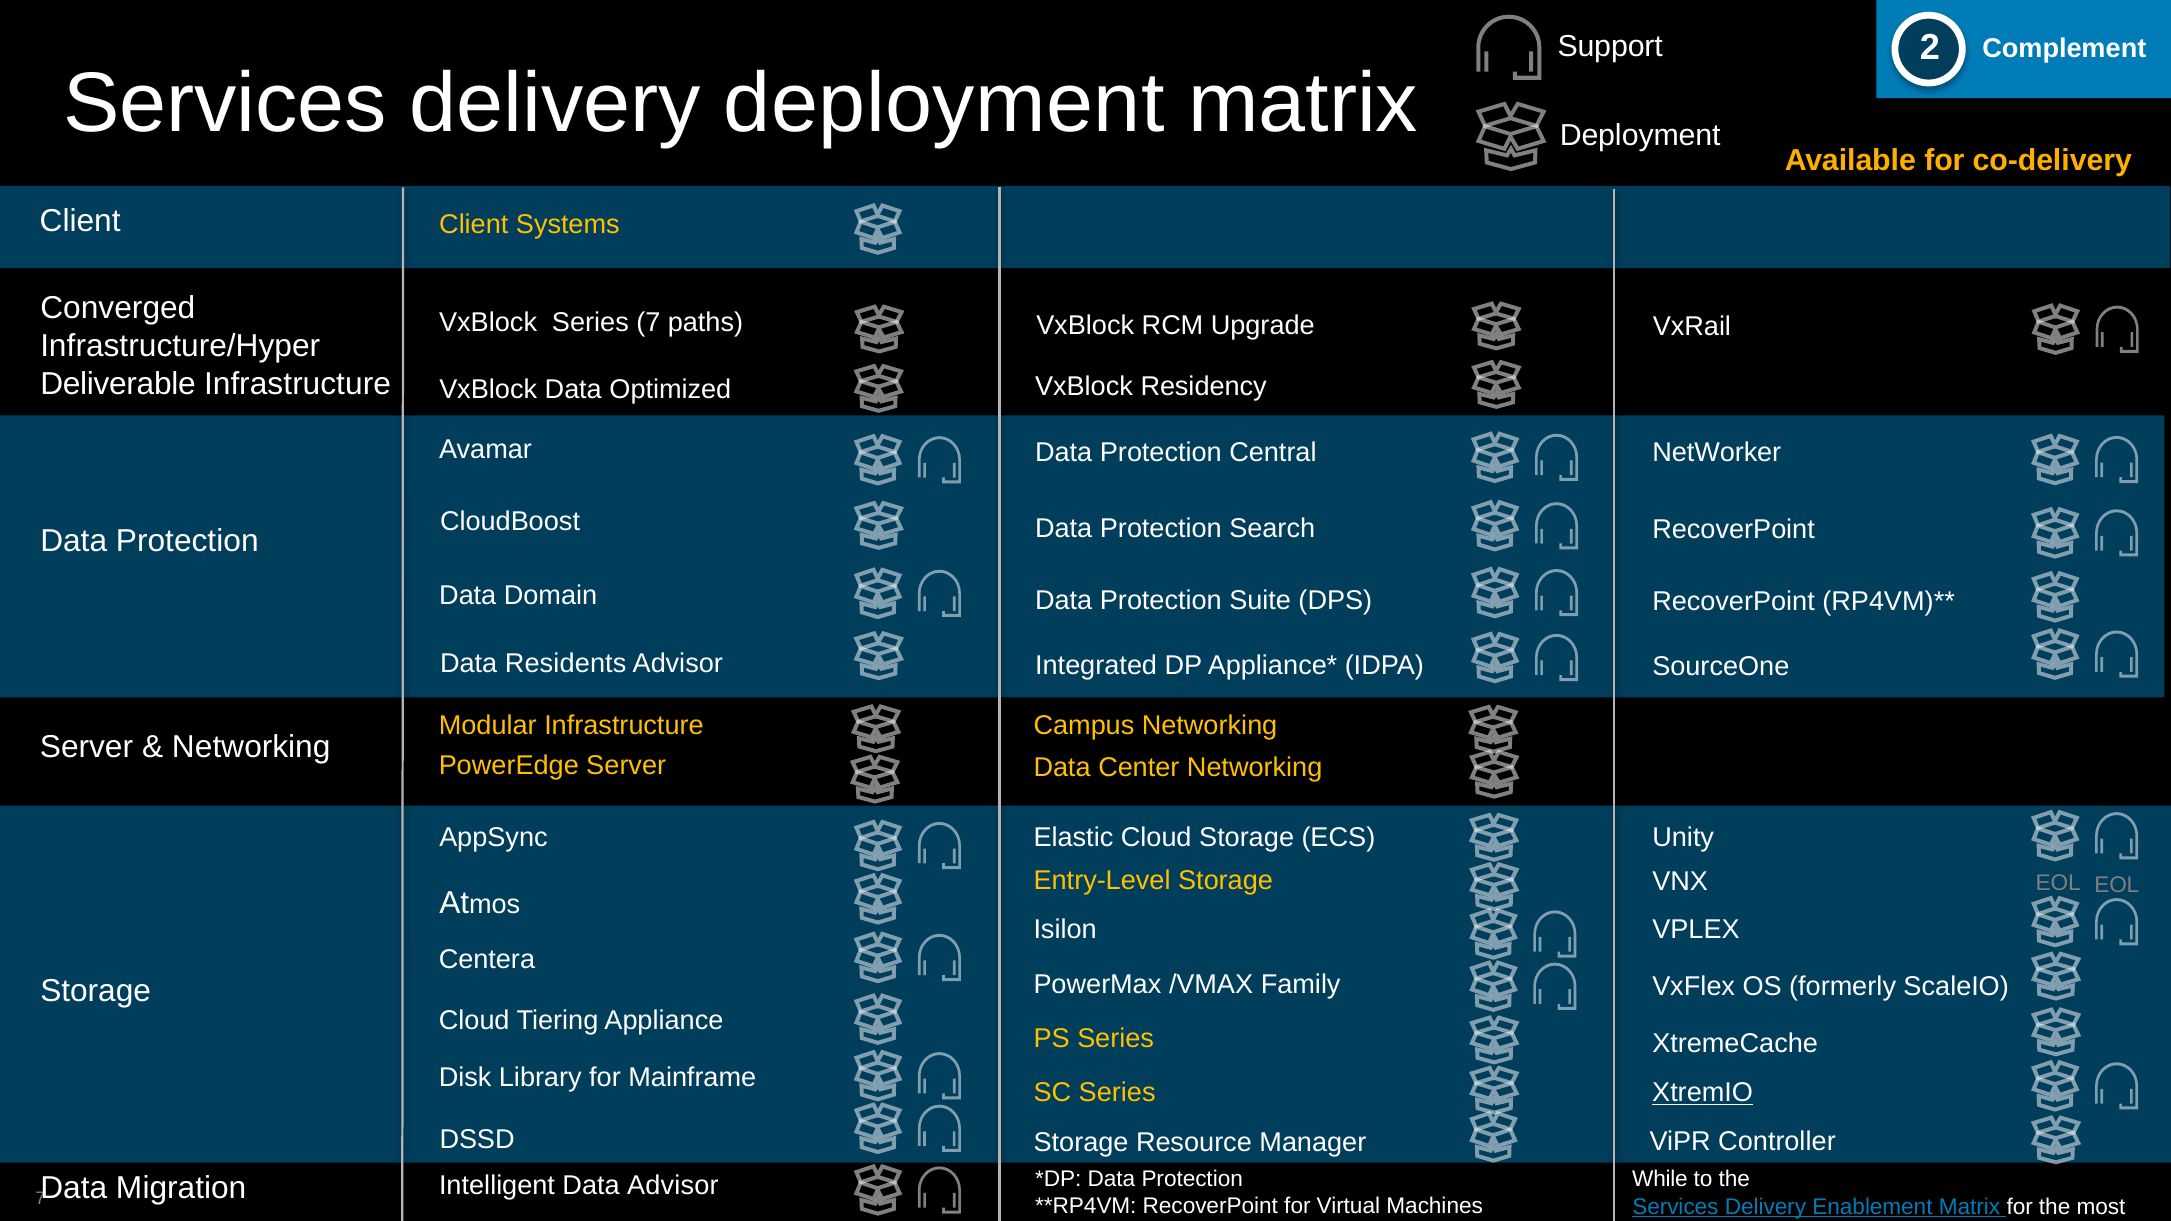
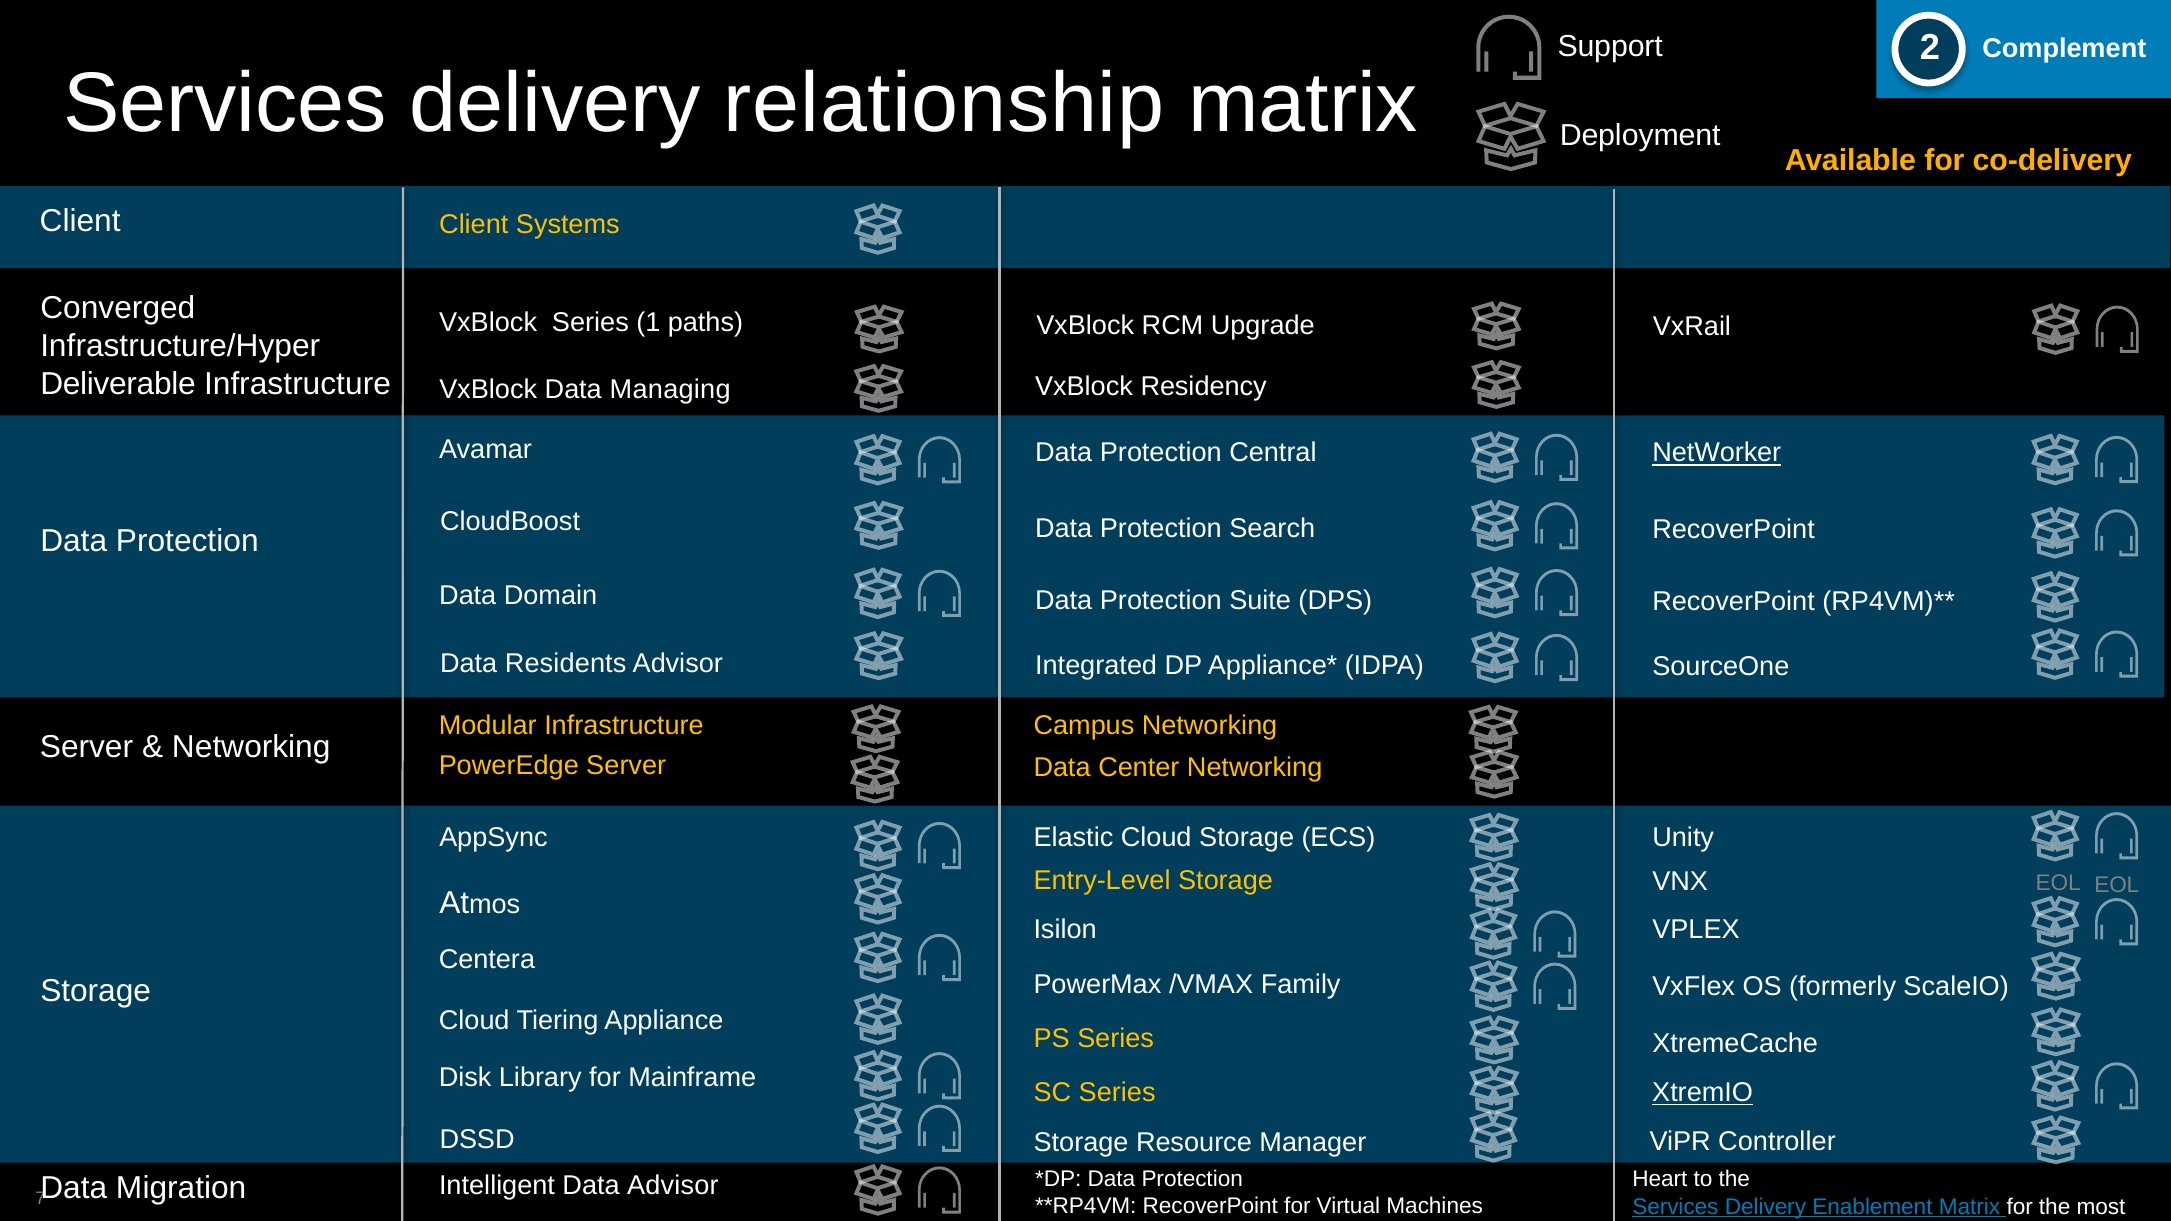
delivery deployment: deployment -> relationship
Series 7: 7 -> 1
Optimized: Optimized -> Managing
NetWorker underline: none -> present
While: While -> Heart
